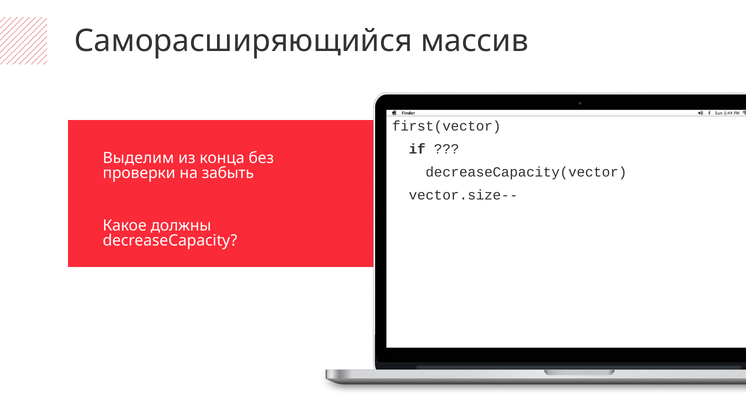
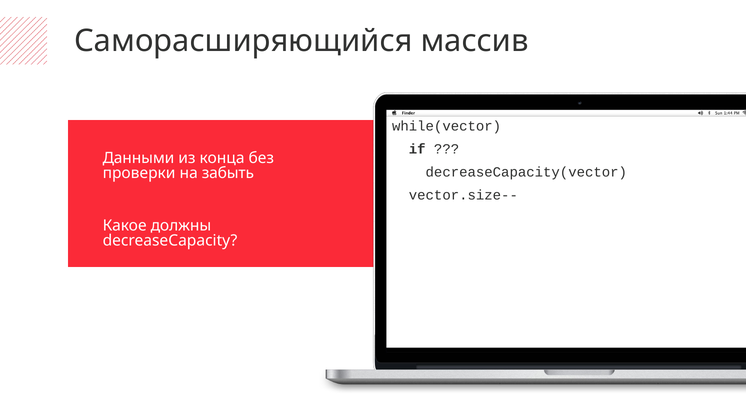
first(vector: first(vector -> while(vector
Выделим: Выделим -> Данными
